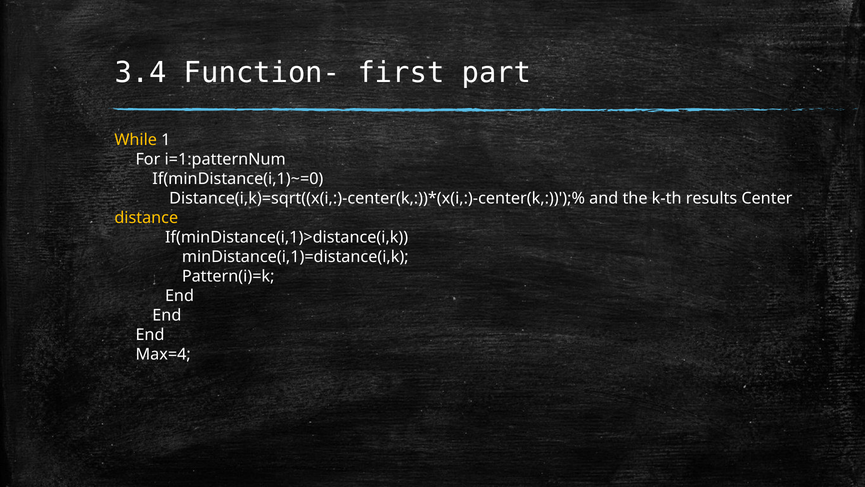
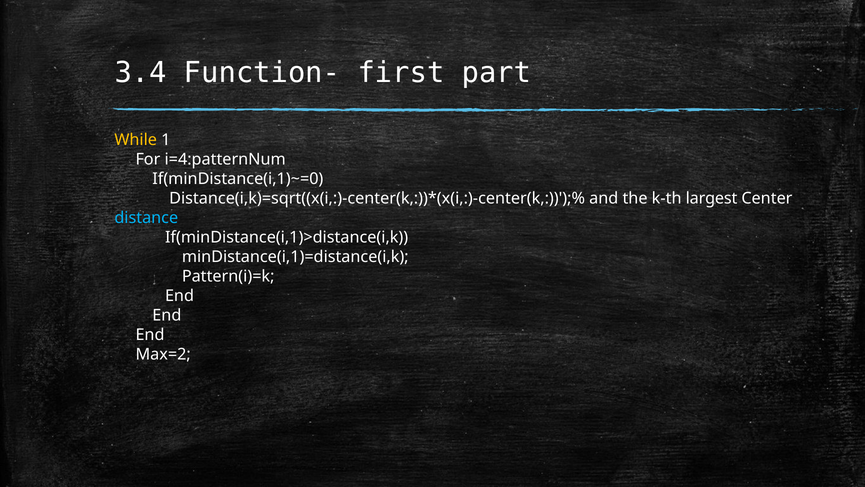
i=1:patternNum: i=1:patternNum -> i=4:patternNum
results: results -> largest
distance colour: yellow -> light blue
Max=4: Max=4 -> Max=2
